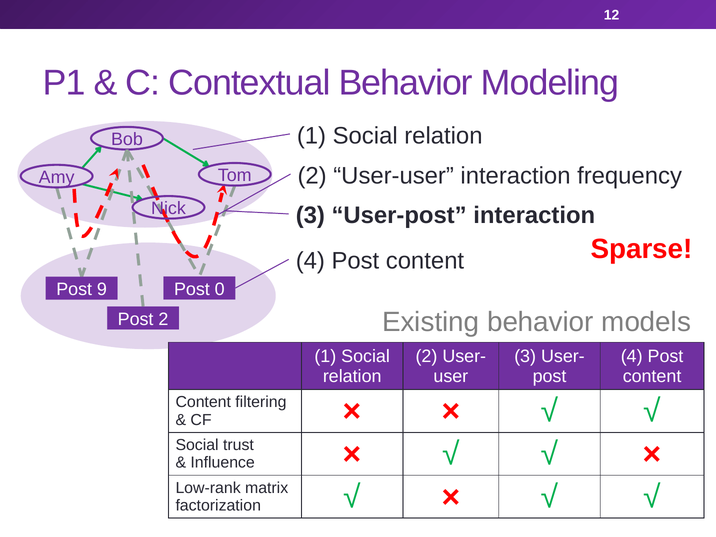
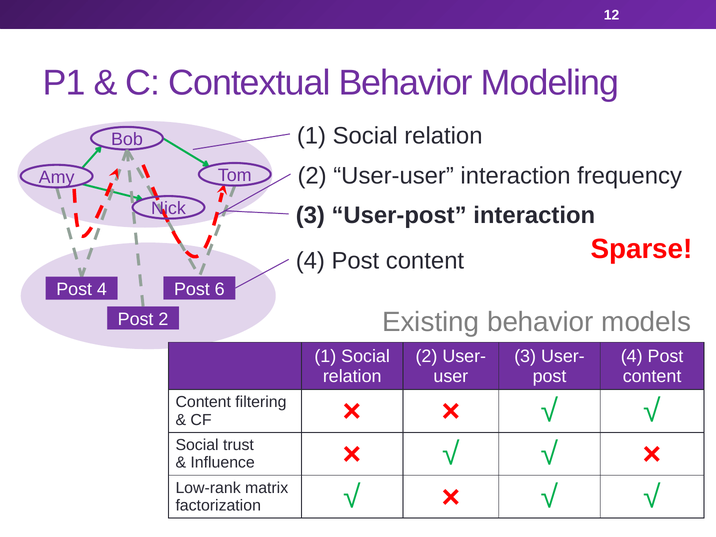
0: 0 -> 6
9 at (102, 289): 9 -> 4
